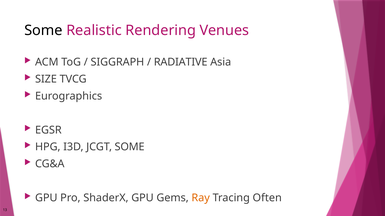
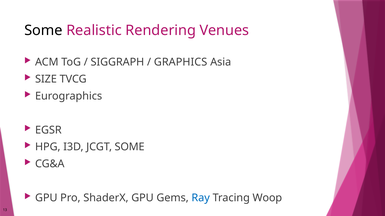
RADIATIVE: RADIATIVE -> GRAPHICS
Ray colour: orange -> blue
Often: Often -> Woop
